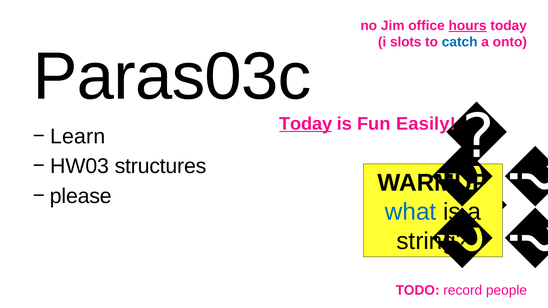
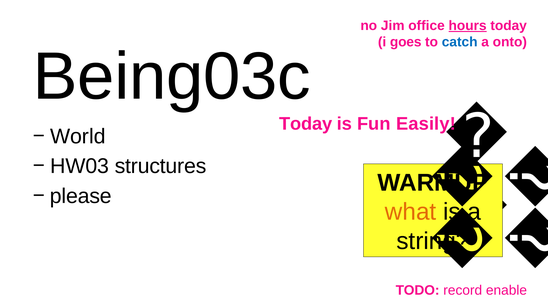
slots: slots -> goes
Paras03c: Paras03c -> Being03c
Today at (306, 124) underline: present -> none
Learn: Learn -> World
what colour: blue -> orange
people: people -> enable
